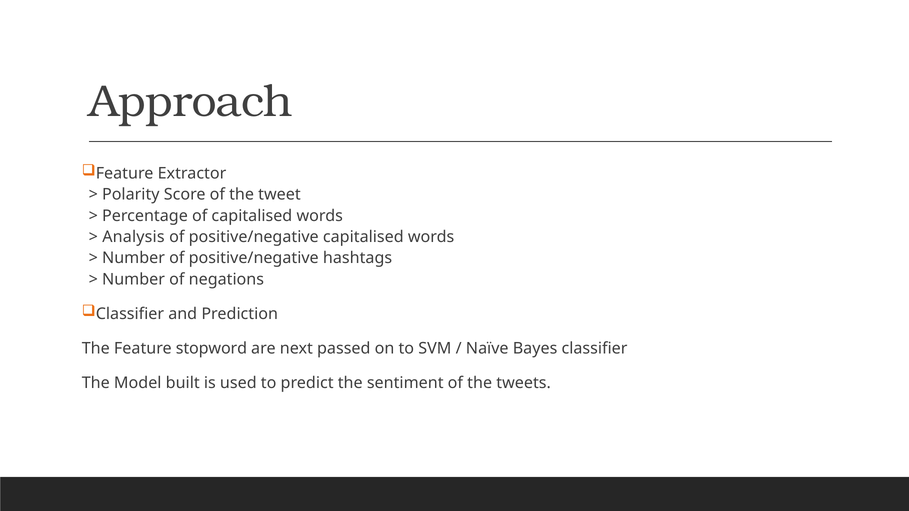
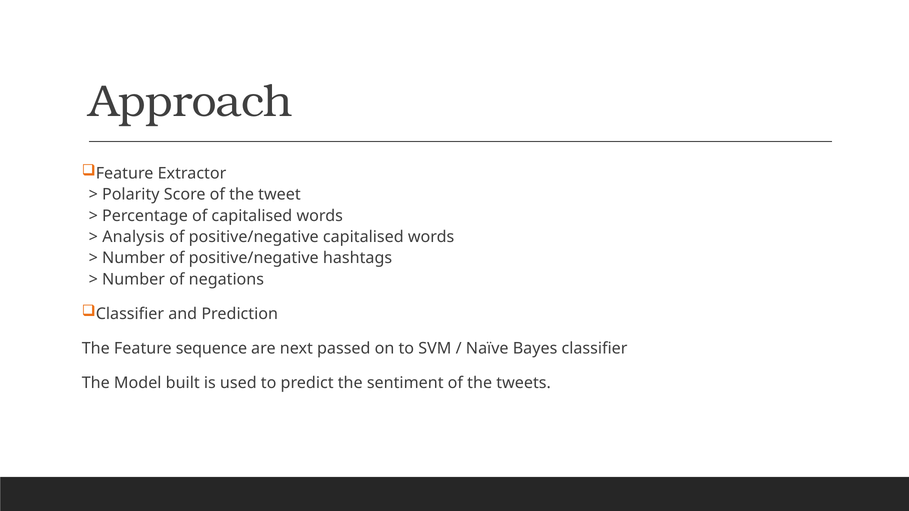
stopword: stopword -> sequence
